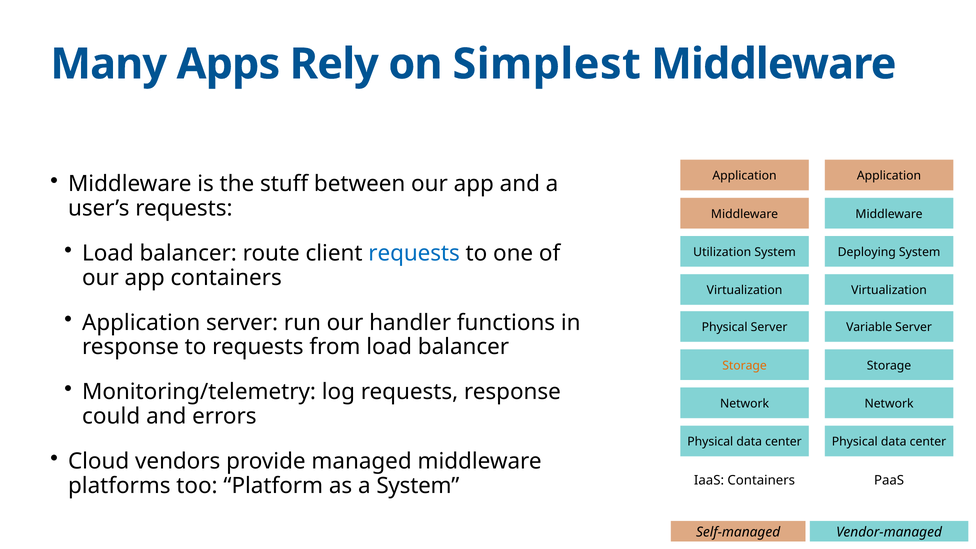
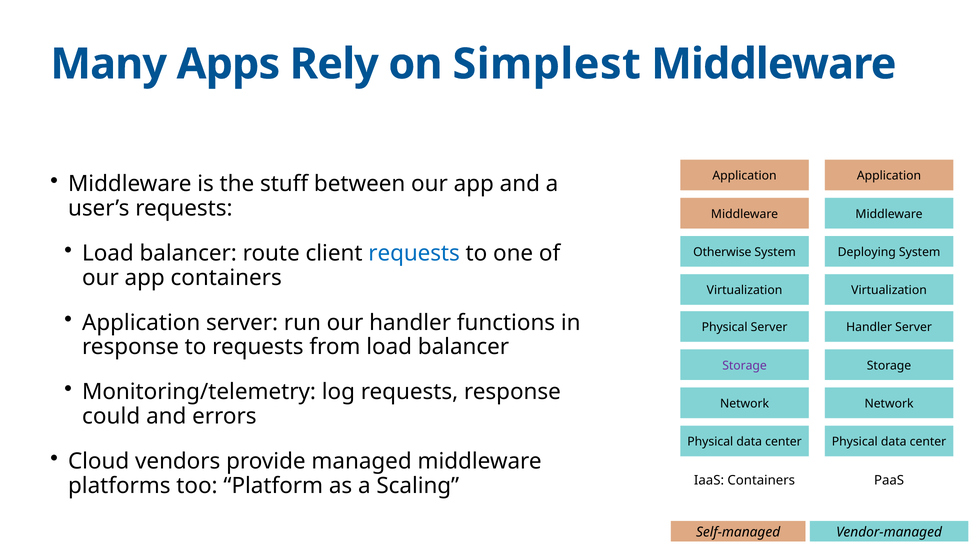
Utilization: Utilization -> Otherwise
Variable at (869, 327): Variable -> Handler
Storage at (745, 366) colour: orange -> purple
a System: System -> Scaling
